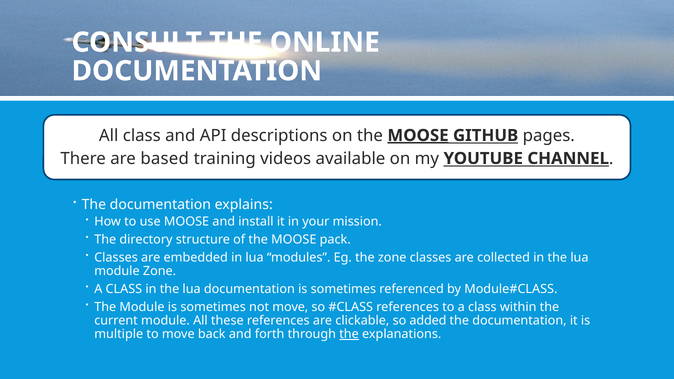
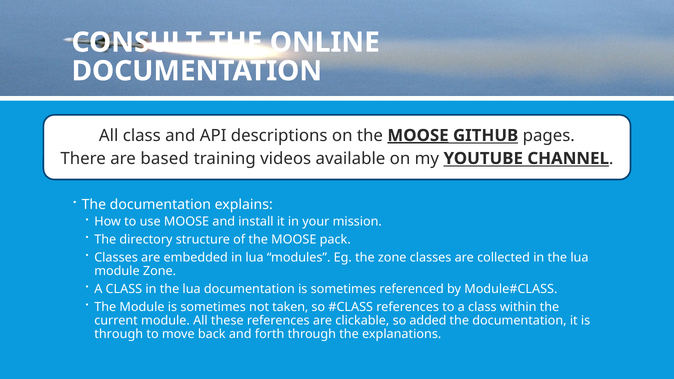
not move: move -> taken
multiple at (119, 334): multiple -> through
the at (349, 334) underline: present -> none
